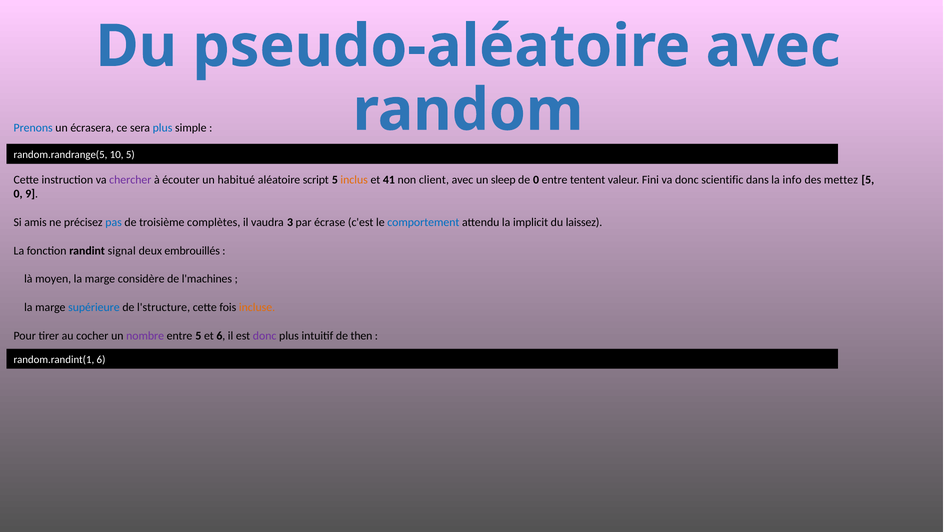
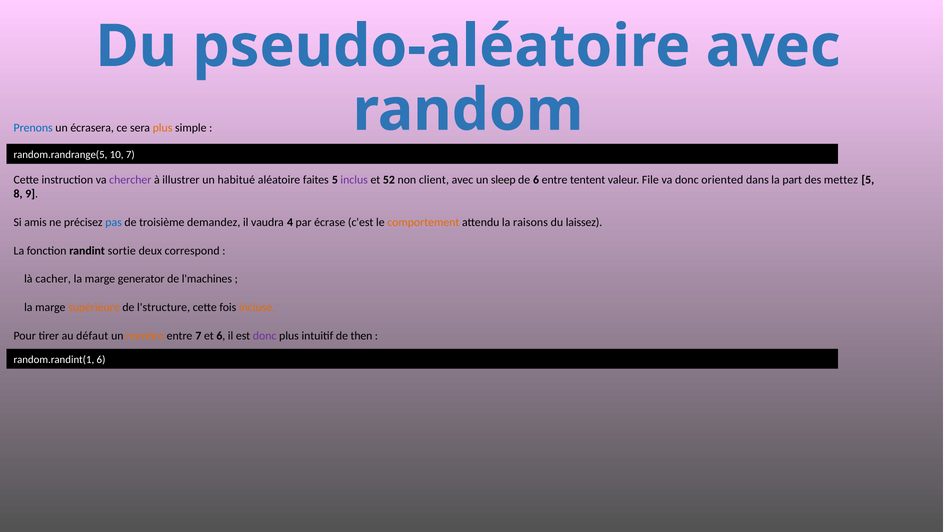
plus at (163, 128) colour: blue -> orange
10 5: 5 -> 7
écouter: écouter -> illustrer
script: script -> faites
inclus colour: orange -> purple
41: 41 -> 52
de 0: 0 -> 6
Fini: Fini -> File
scientific: scientific -> oriented
info: info -> part
0 at (18, 194): 0 -> 8
complètes: complètes -> demandez
3: 3 -> 4
comportement colour: blue -> orange
implicit: implicit -> raisons
signal: signal -> sortie
embrouillés: embrouillés -> correspond
moyen: moyen -> cacher
considère: considère -> generator
supérieure colour: blue -> orange
cocher: cocher -> défaut
nombre colour: purple -> orange
entre 5: 5 -> 7
